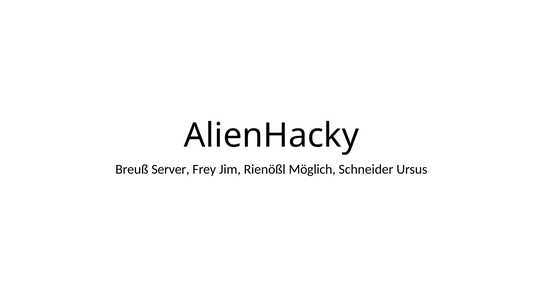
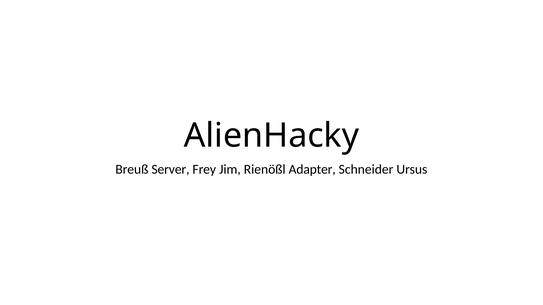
Möglich: Möglich -> Adapter
